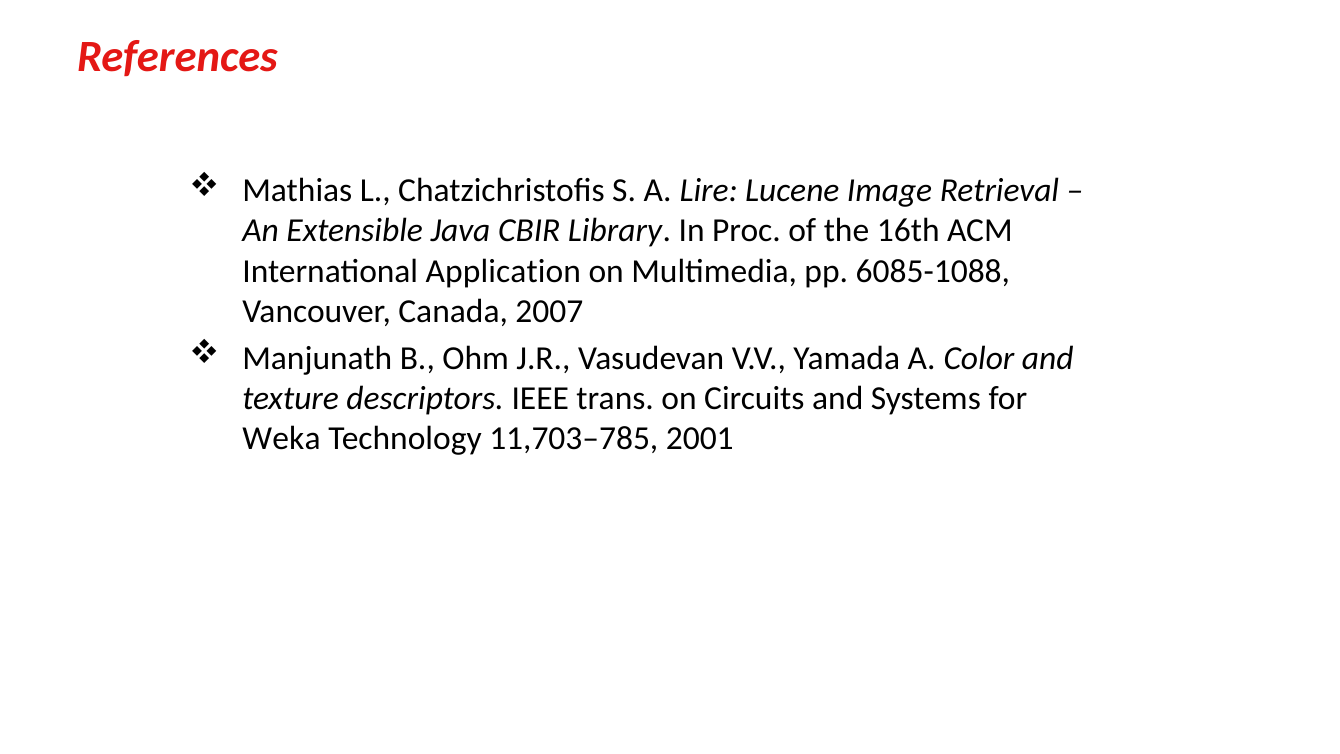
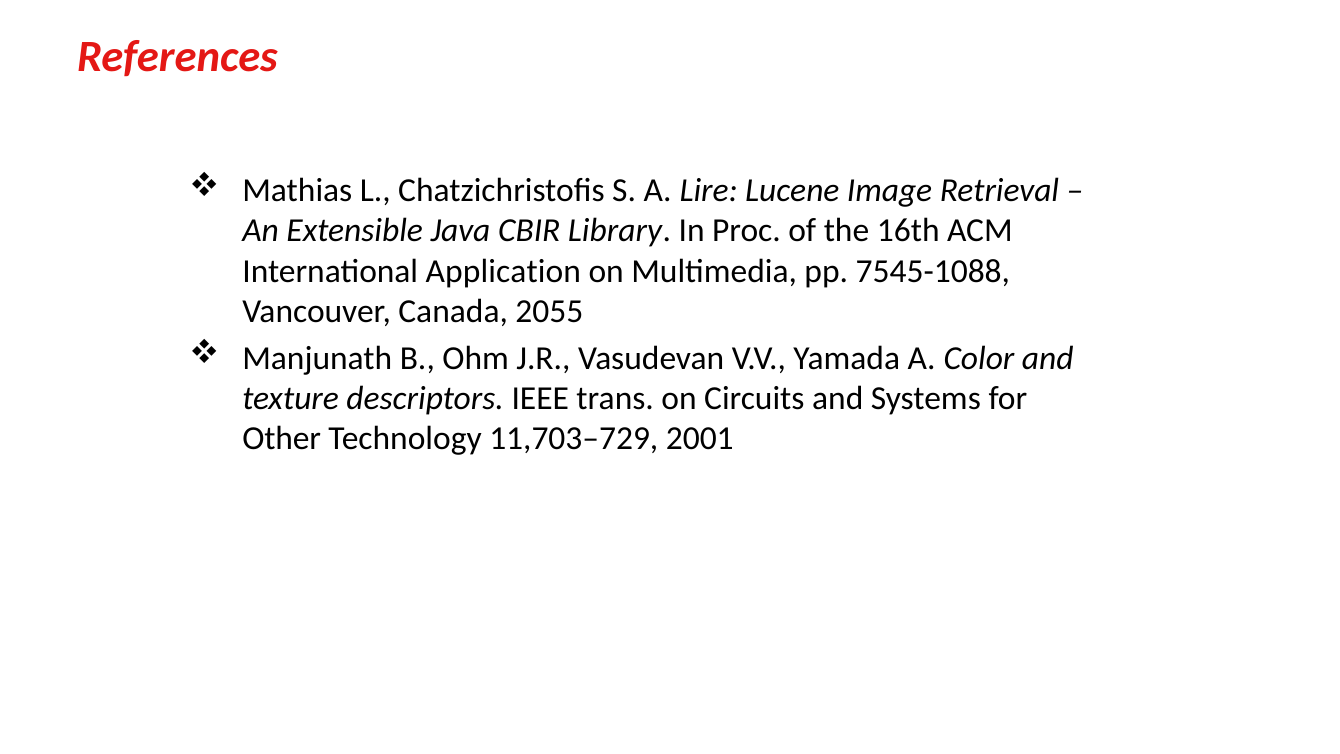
6085-1088: 6085-1088 -> 7545-1088
2007: 2007 -> 2055
Weka: Weka -> Other
11,703–785: 11,703–785 -> 11,703–729
